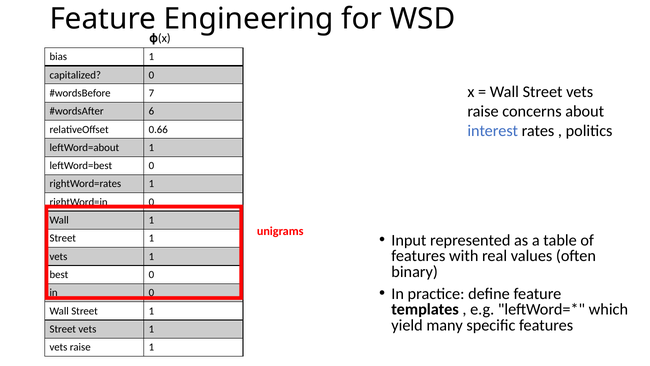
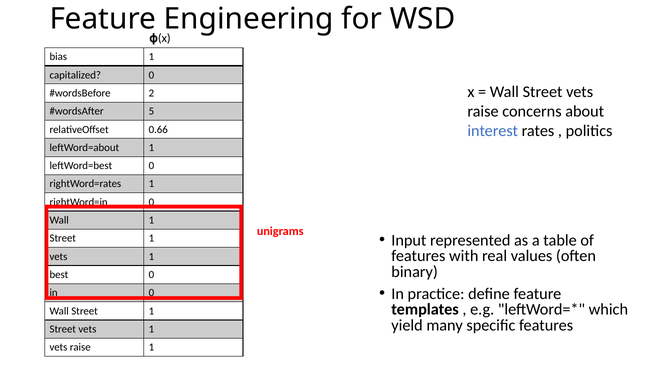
7: 7 -> 2
6: 6 -> 5
